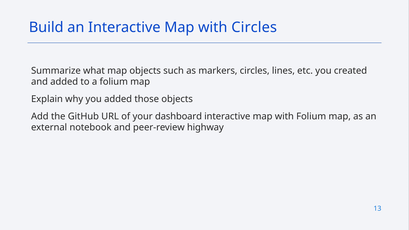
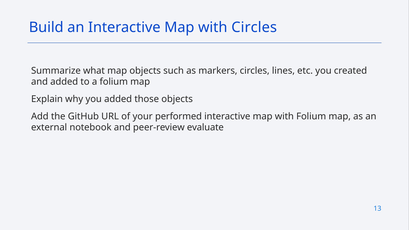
dashboard: dashboard -> performed
highway: highway -> evaluate
